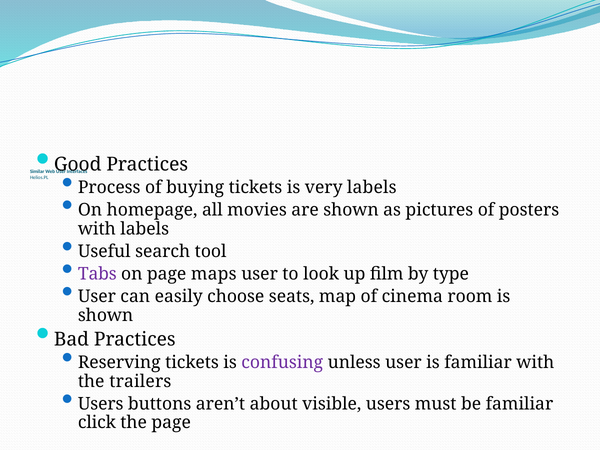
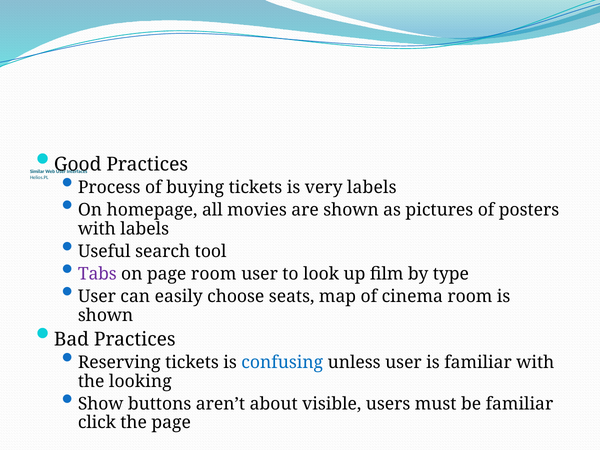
page maps: maps -> room
confusing colour: purple -> blue
trailers: trailers -> looking
Users at (101, 404): Users -> Show
